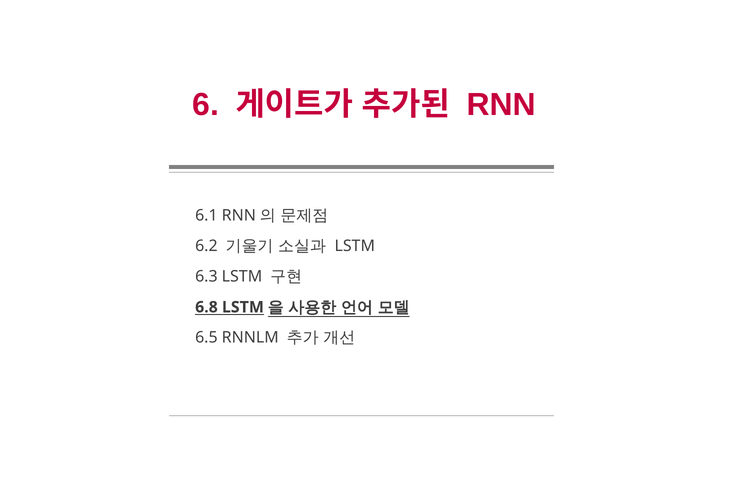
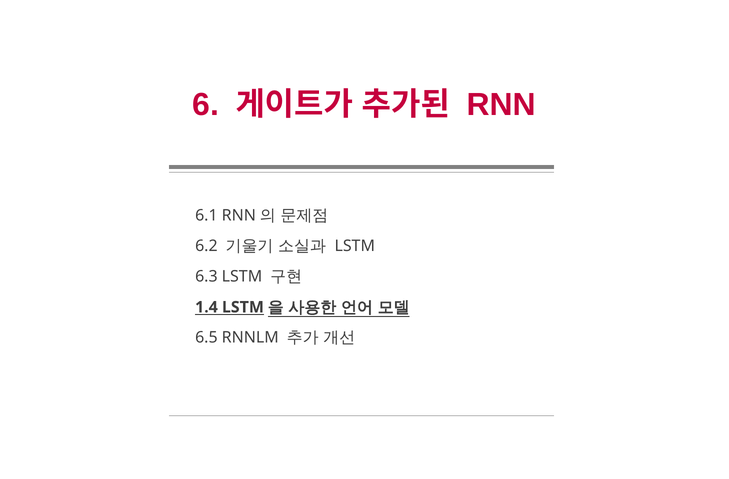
6.8: 6.8 -> 1.4
